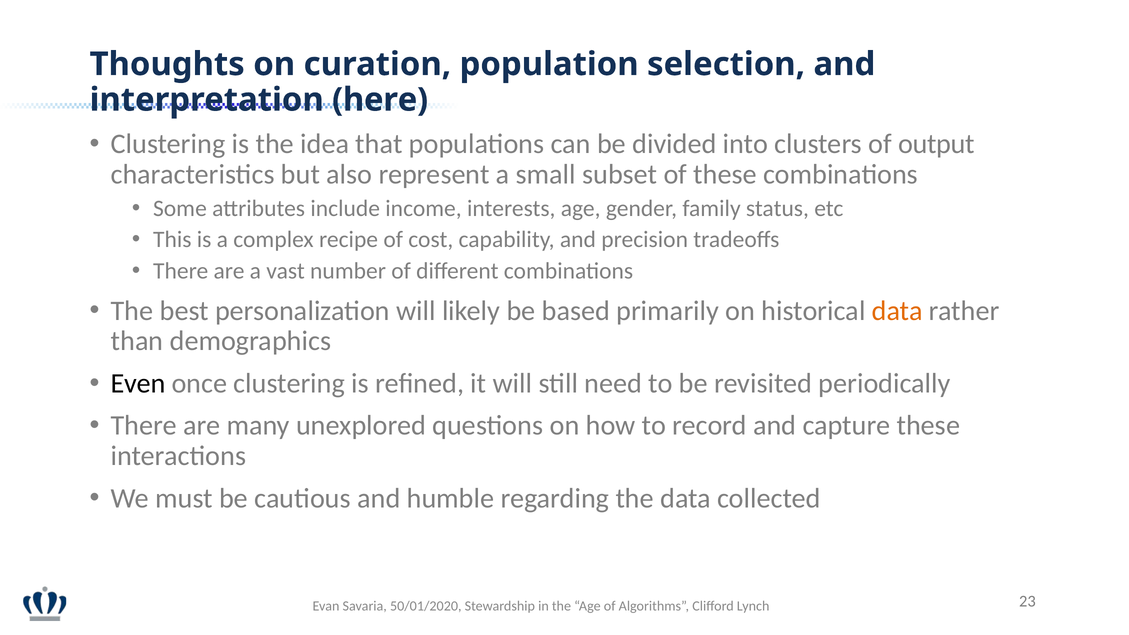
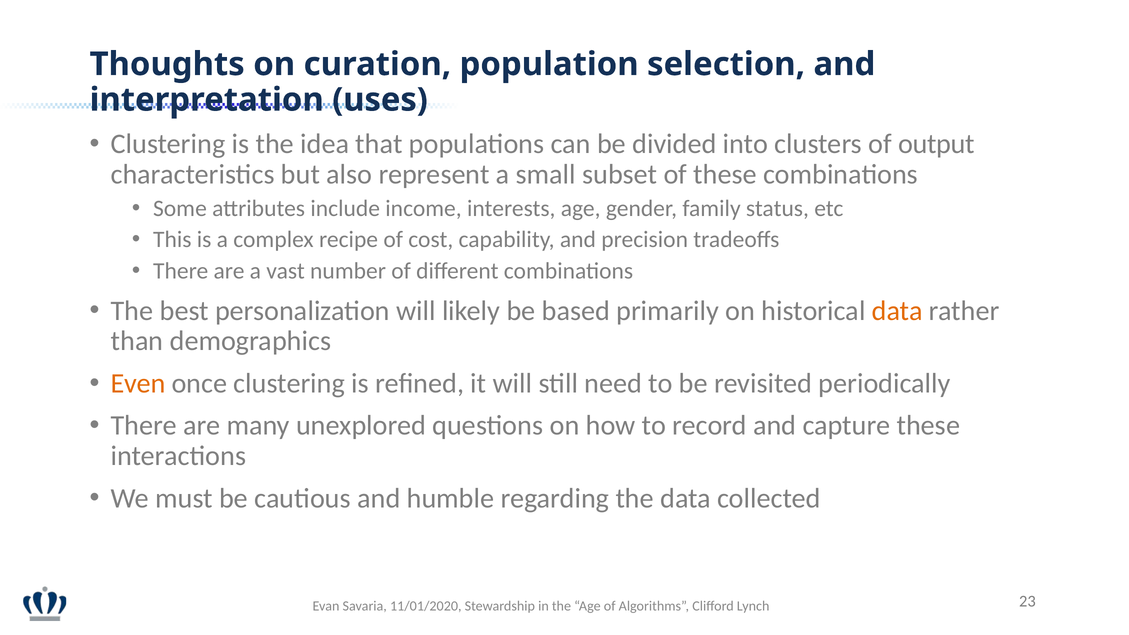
here: here -> uses
Even colour: black -> orange
50/01/2020: 50/01/2020 -> 11/01/2020
